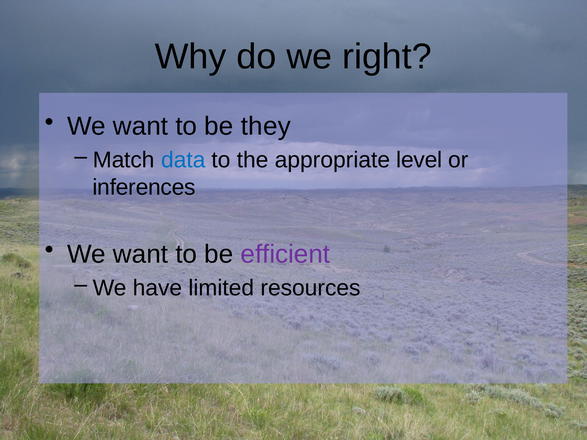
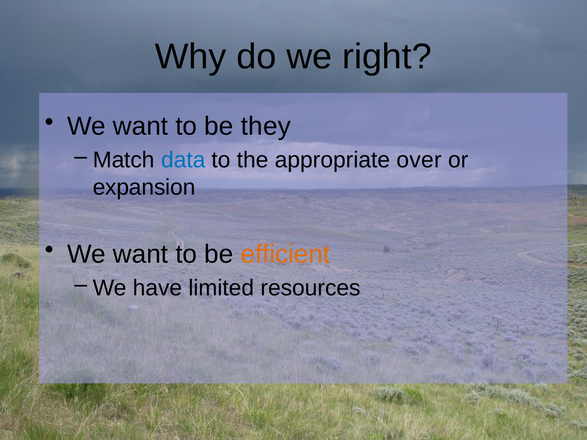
level: level -> over
inferences: inferences -> expansion
efficient colour: purple -> orange
